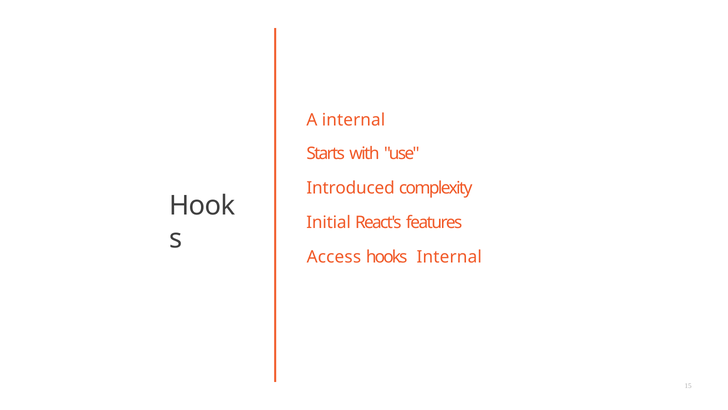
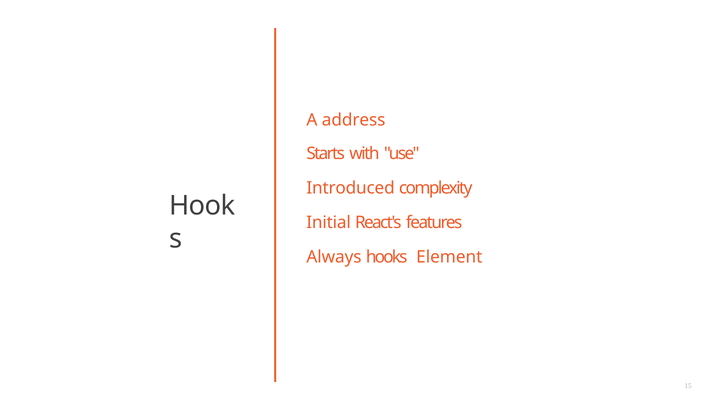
A internal: internal -> address
Access: Access -> Always
hooks Internal: Internal -> Element
